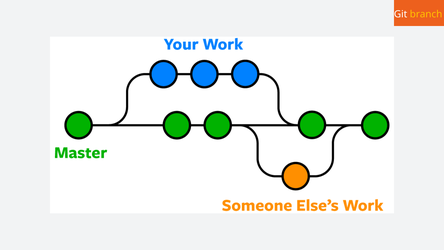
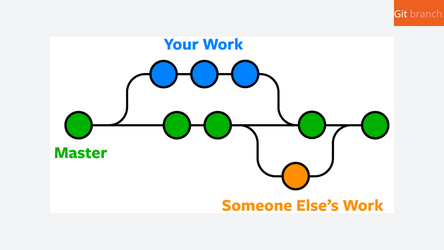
branch colour: yellow -> pink
